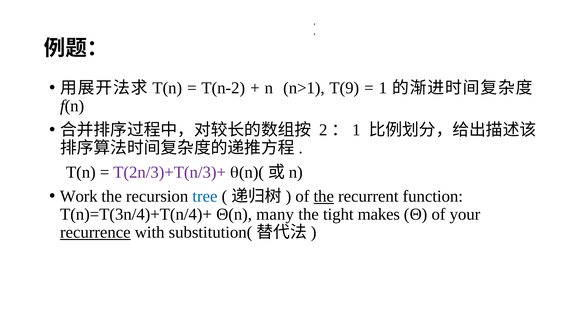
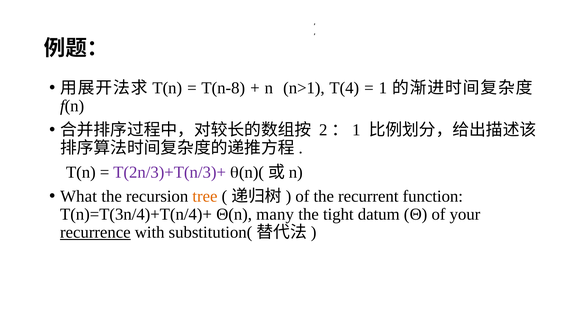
T(n-2: T(n-2 -> T(n-8
T(9: T(9 -> T(4
Work: Work -> What
tree colour: blue -> orange
the at (324, 196) underline: present -> none
makes: makes -> datum
